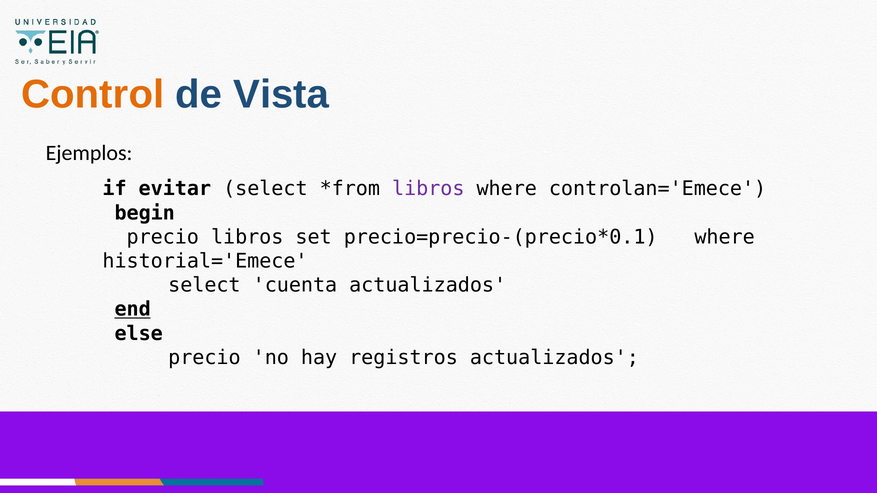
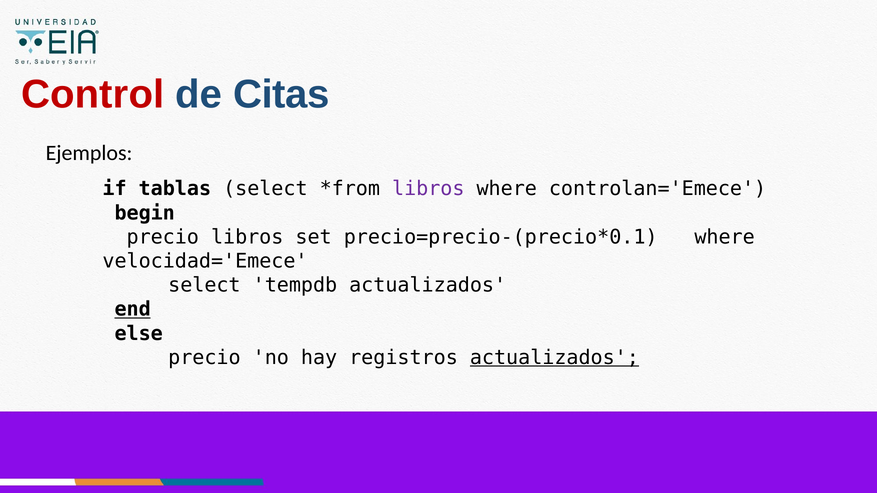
Control colour: orange -> red
Vista: Vista -> Citas
evitar: evitar -> tablas
historial='Emece: historial='Emece -> velocidad='Emece
cuenta: cuenta -> tempdb
actualizados at (554, 358) underline: none -> present
